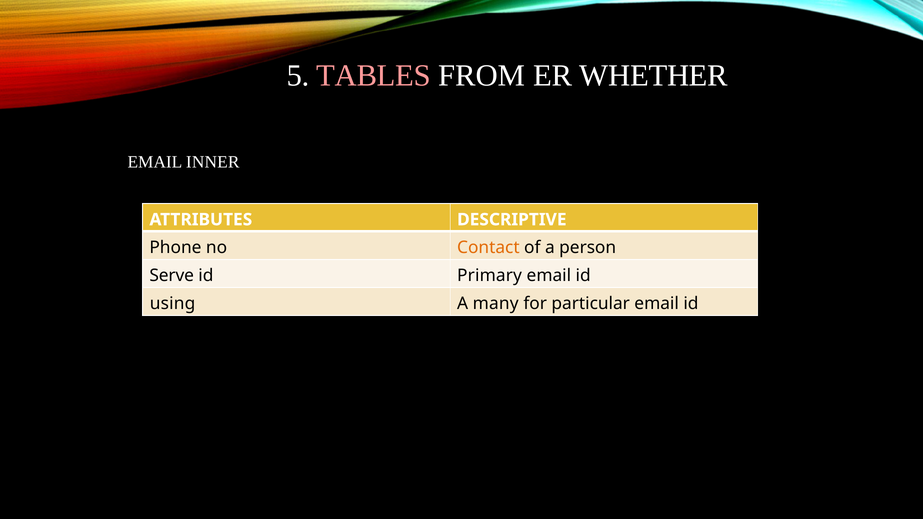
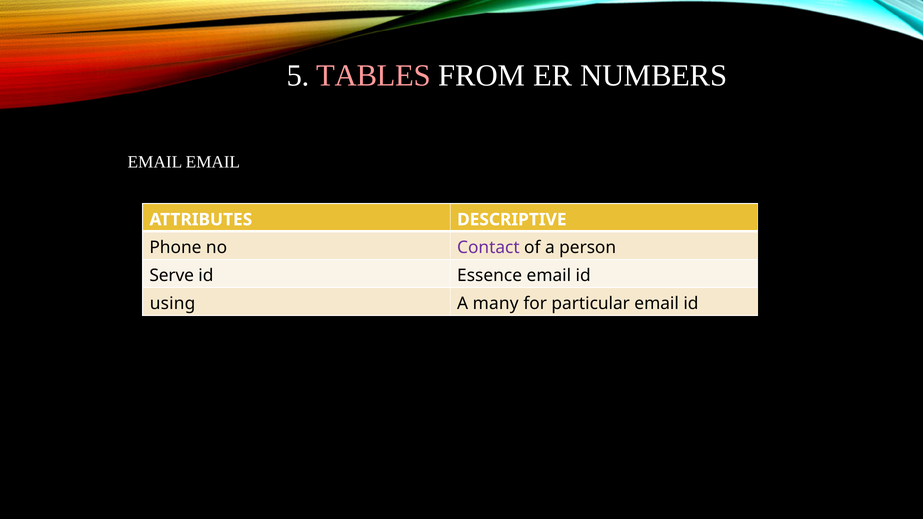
WHETHER: WHETHER -> NUMBERS
EMAIL INNER: INNER -> EMAIL
Contact colour: orange -> purple
Primary: Primary -> Essence
